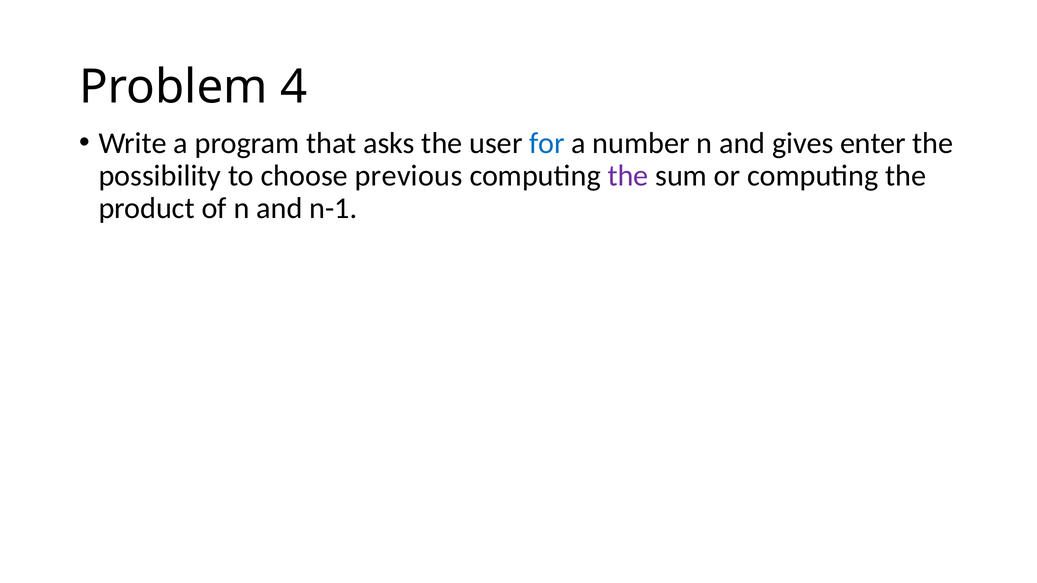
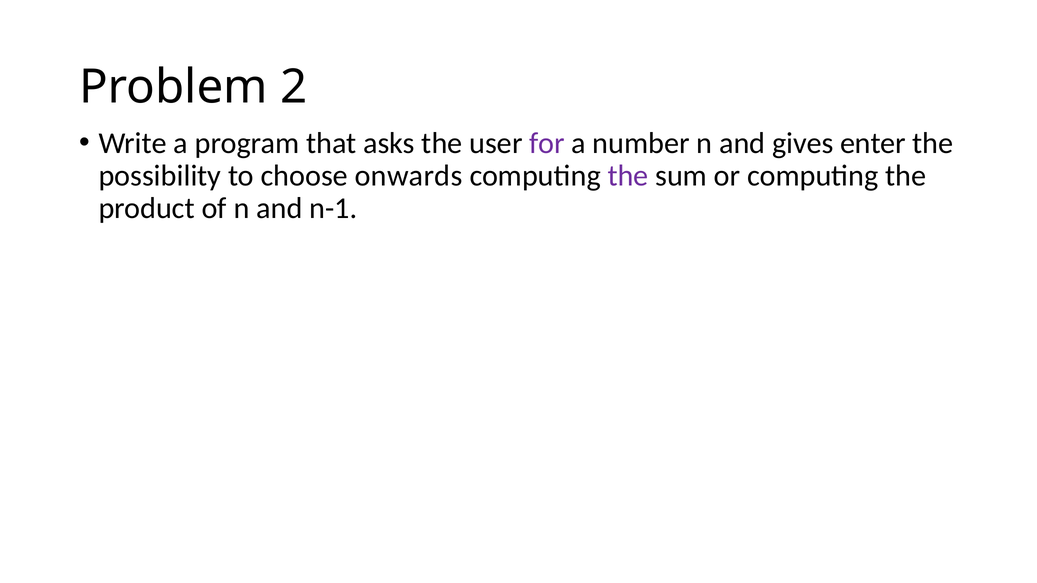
4: 4 -> 2
for colour: blue -> purple
previous: previous -> onwards
